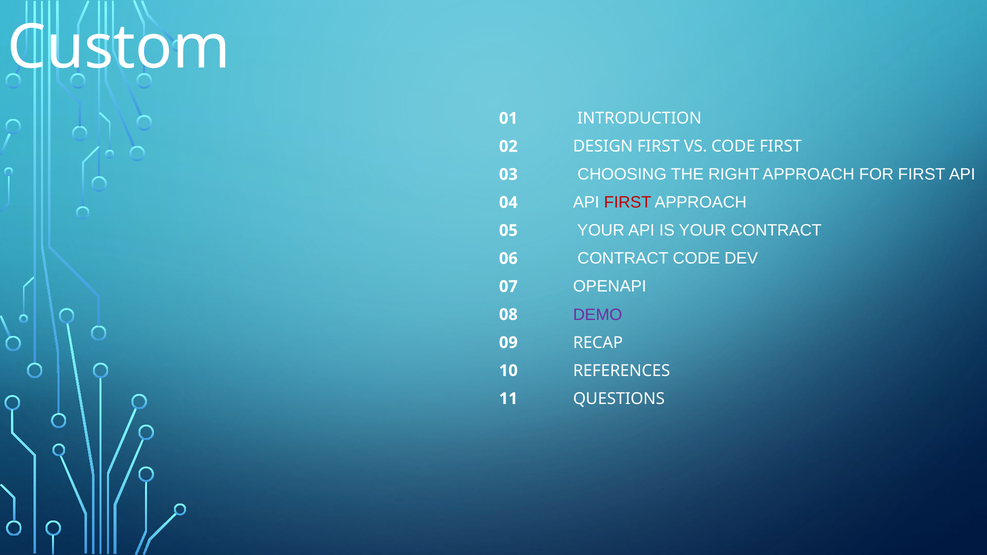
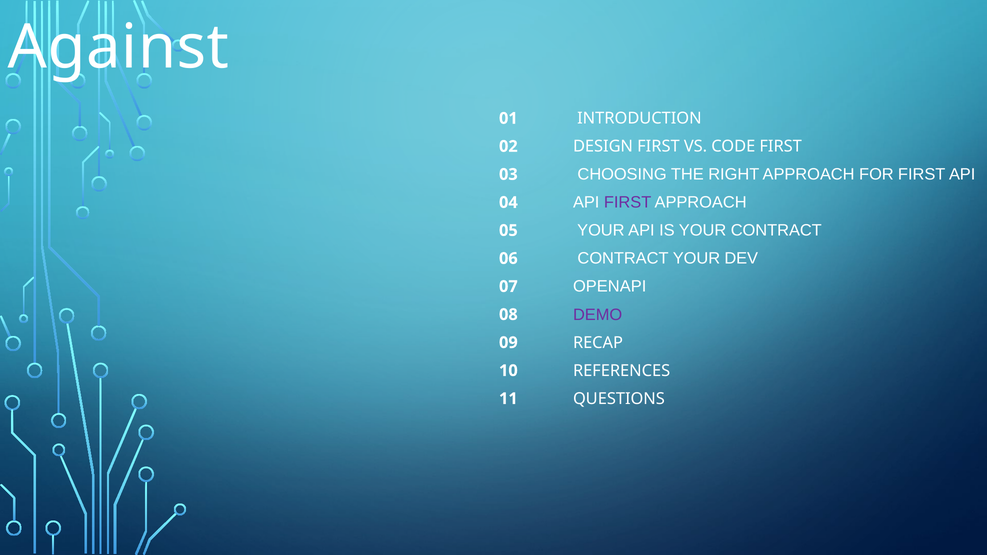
Custom: Custom -> Against
FIRST at (628, 203) colour: red -> purple
CONTRACT CODE: CODE -> YOUR
